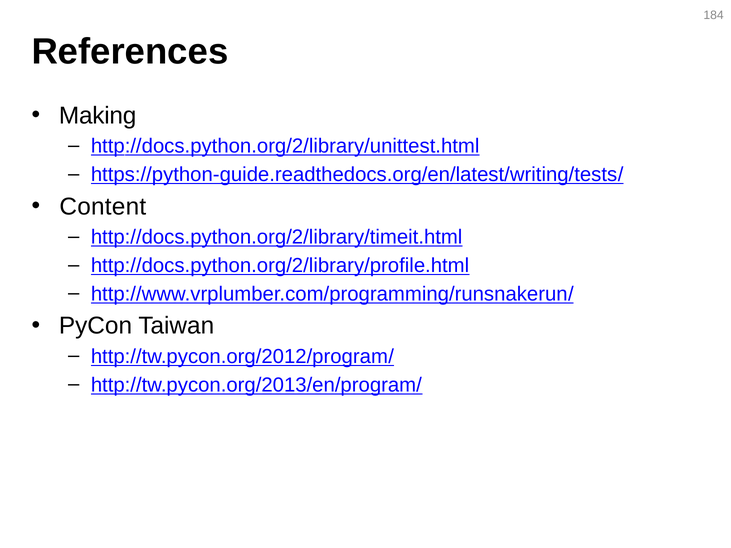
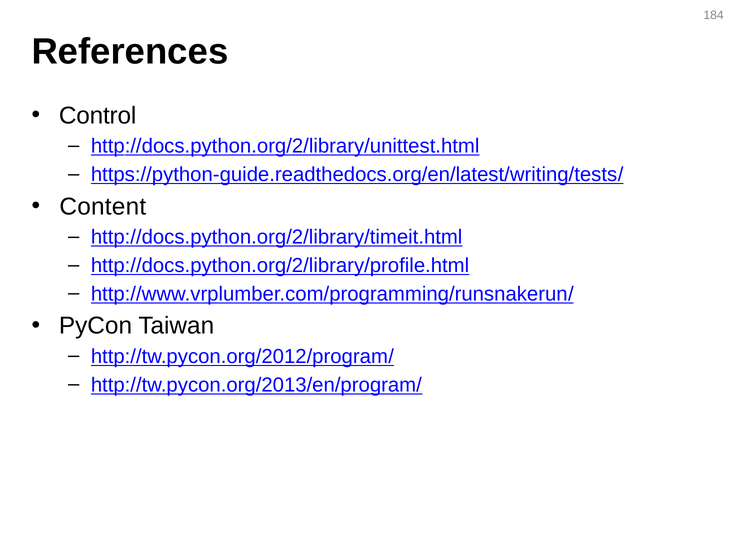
Making: Making -> Control
